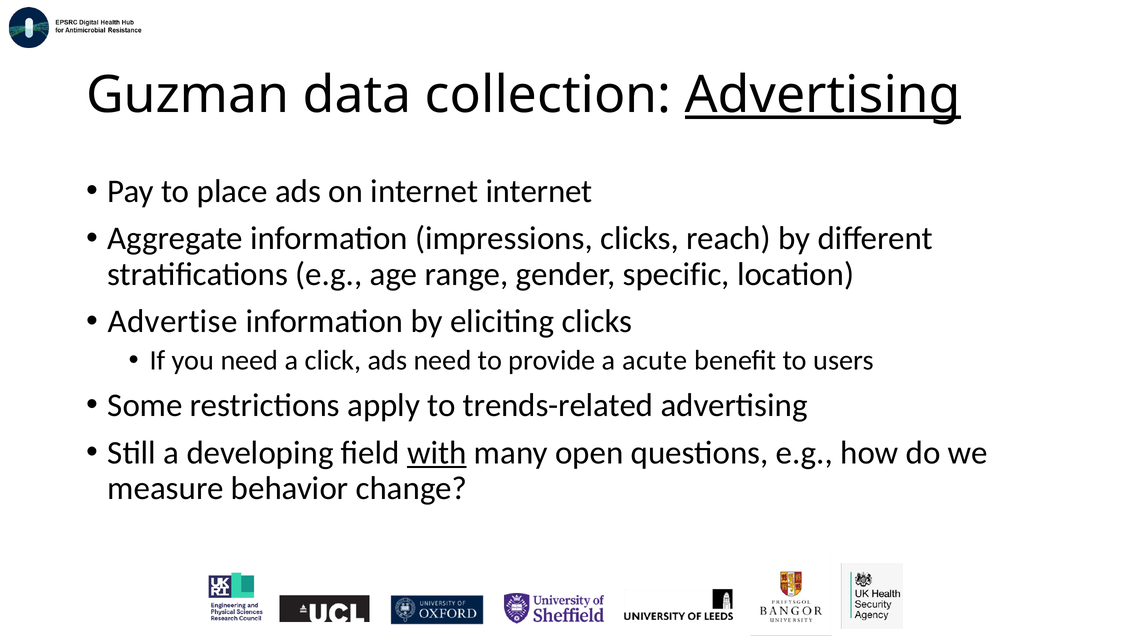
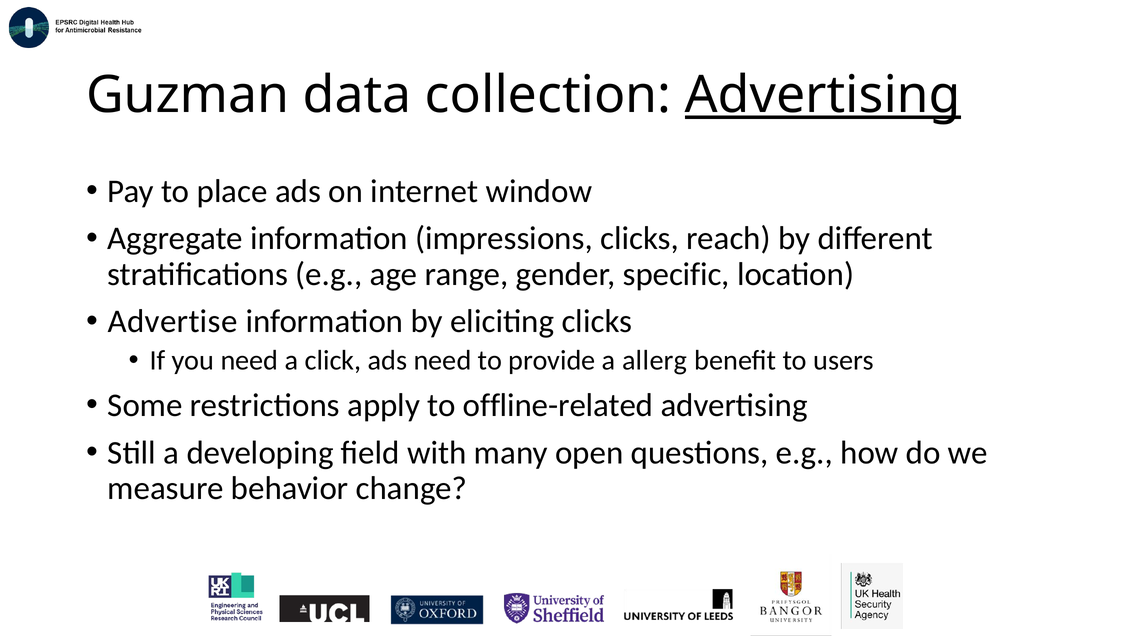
internet internet: internet -> window
acute: acute -> allerg
trends-related: trends-related -> offline-related
with underline: present -> none
